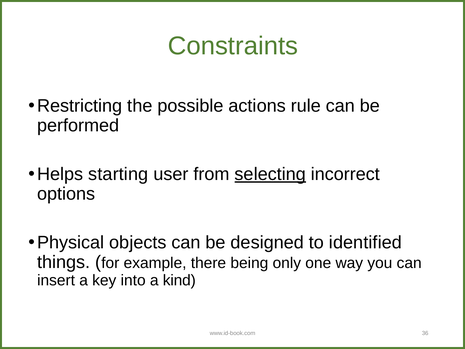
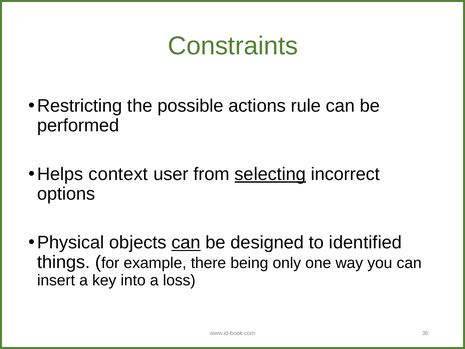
starting: starting -> context
can at (186, 242) underline: none -> present
kind: kind -> loss
